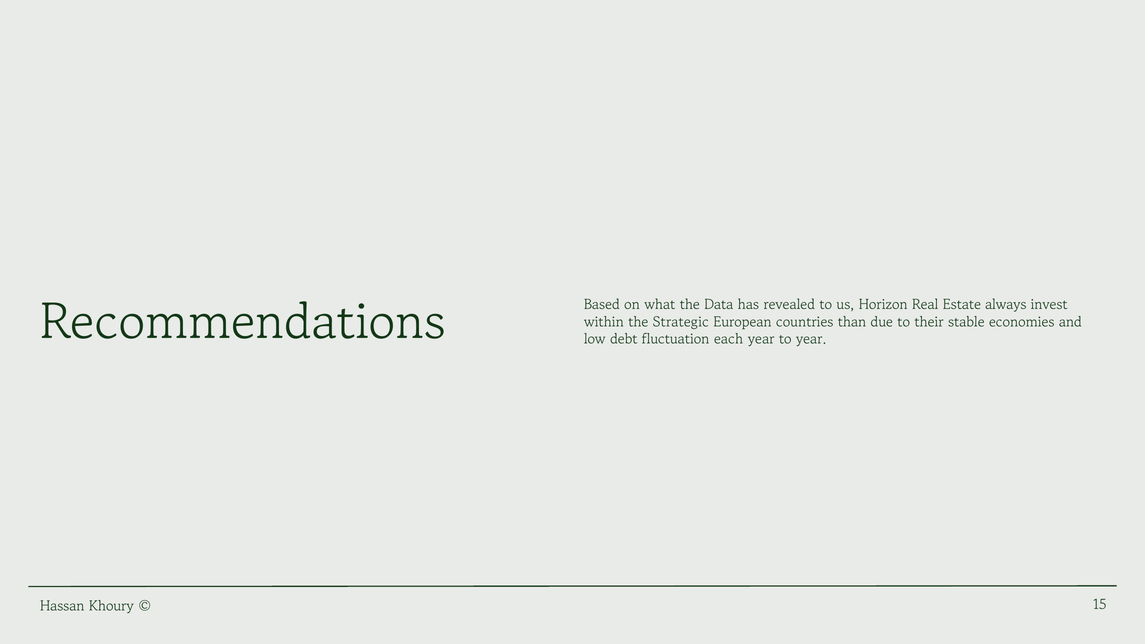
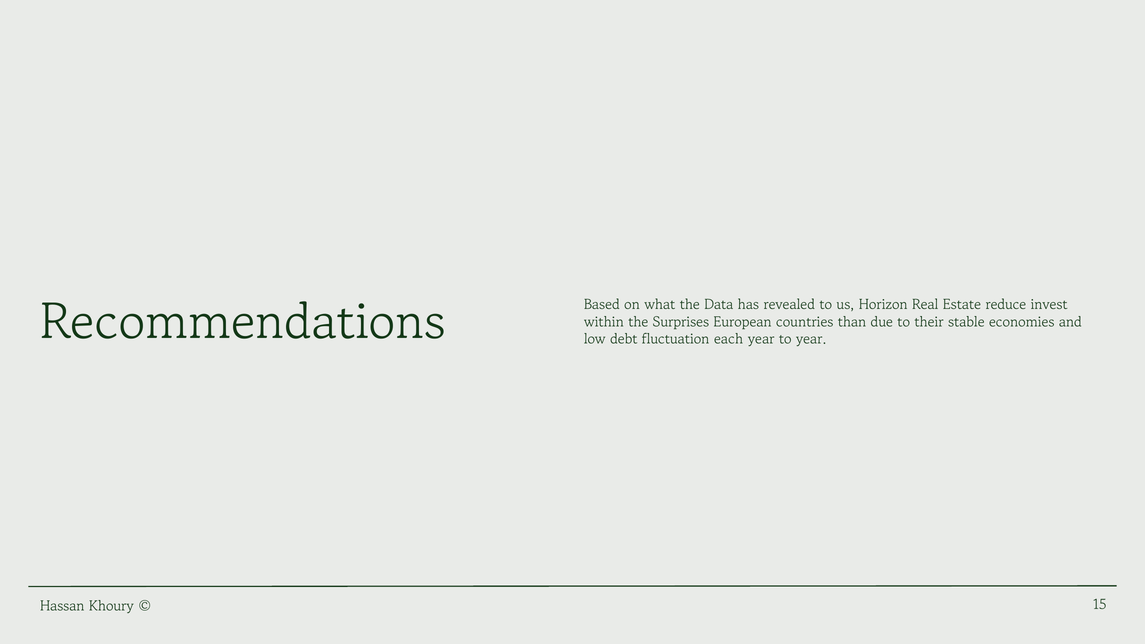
always: always -> reduce
Strategic: Strategic -> Surprises
